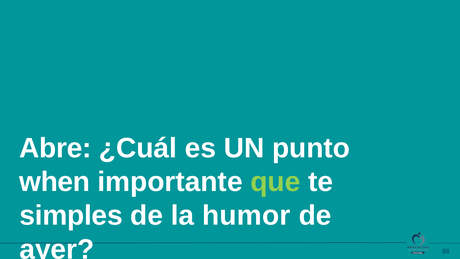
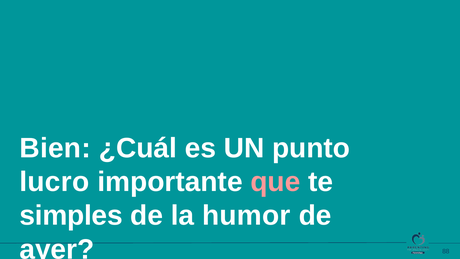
Abre: Abre -> Bien
when: when -> lucro
que colour: light green -> pink
